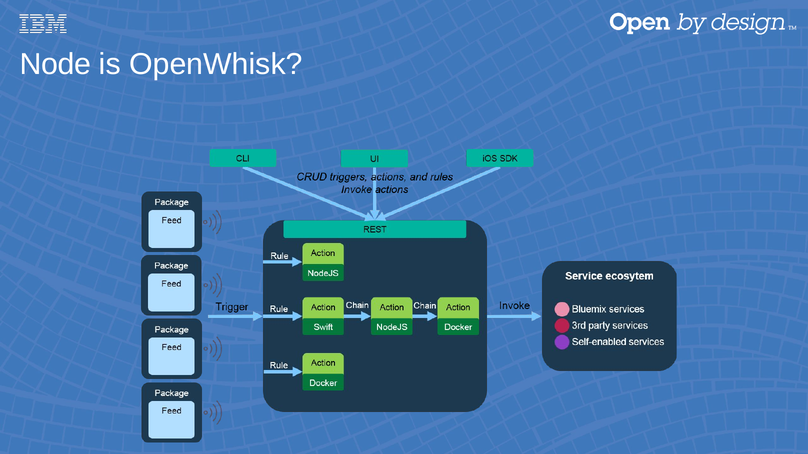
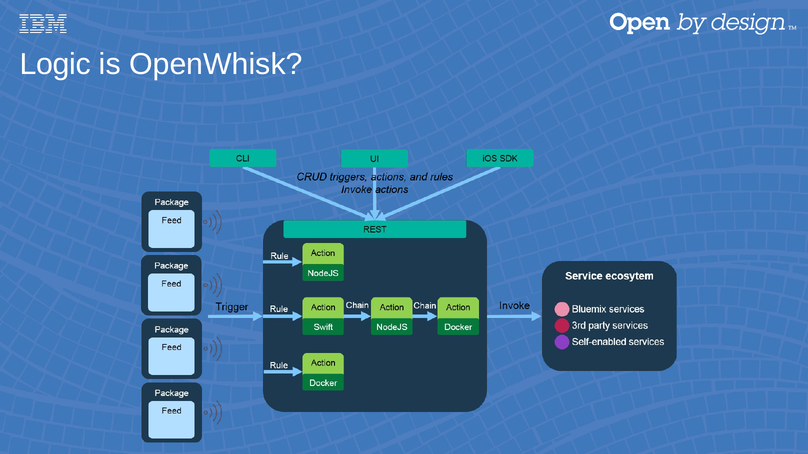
Node at (55, 64): Node -> Logic
